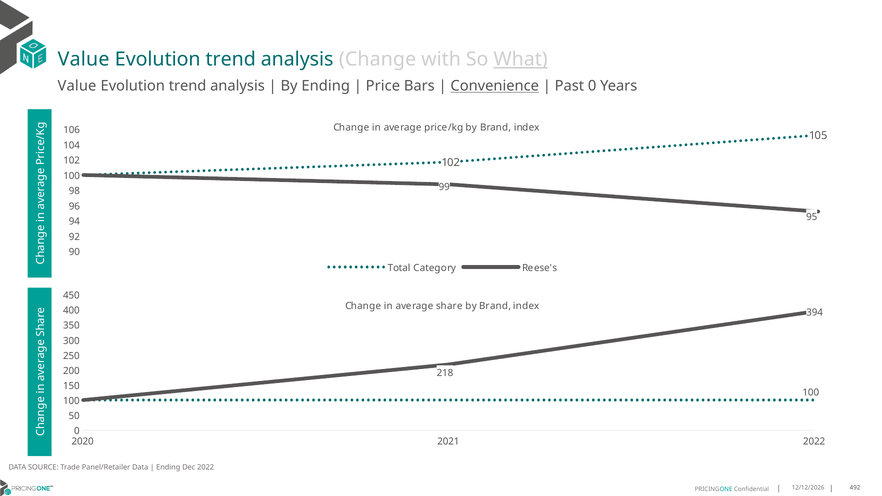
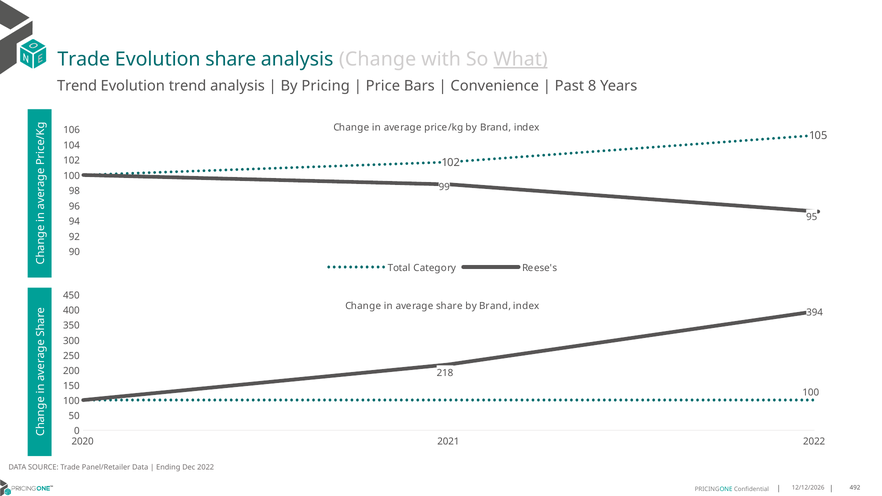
Value at (84, 59): Value -> Trade
trend at (231, 59): trend -> share
Value at (77, 86): Value -> Trend
By Ending: Ending -> Pricing
Convenience underline: present -> none
Past 0: 0 -> 8
